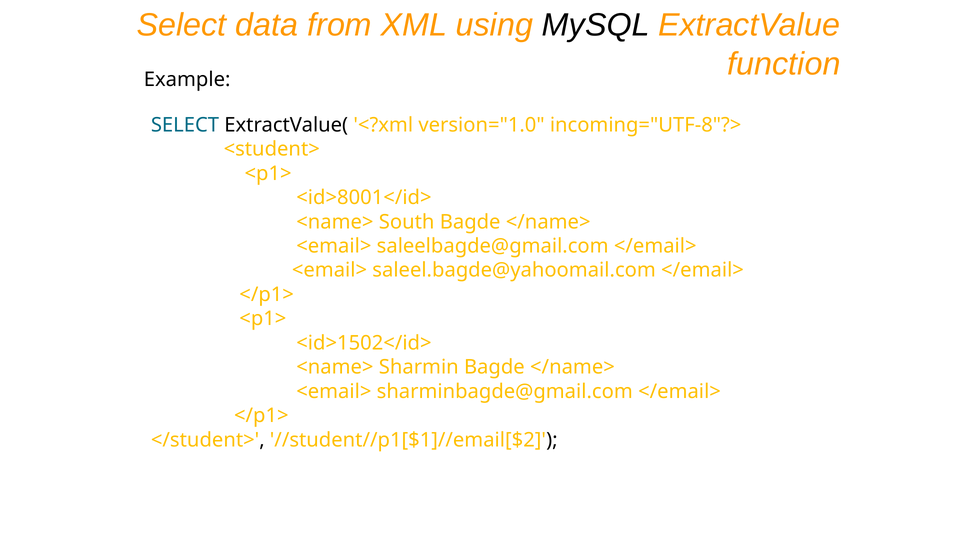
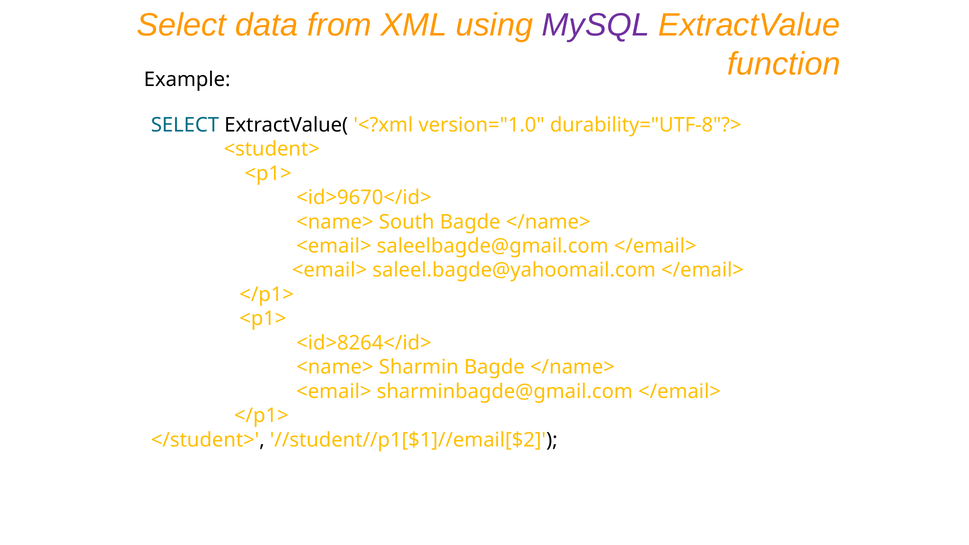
MySQL colour: black -> purple
incoming="UTF-8"?>: incoming="UTF-8"?> -> durability="UTF-8"?>
<id>8001</id>: <id>8001</id> -> <id>9670</id>
<id>1502</id>: <id>1502</id> -> <id>8264</id>
